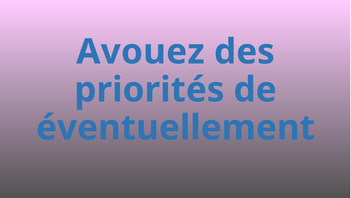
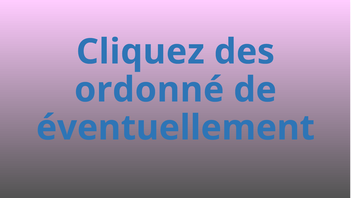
Avouez: Avouez -> Cliquez
priorités: priorités -> ordonné
